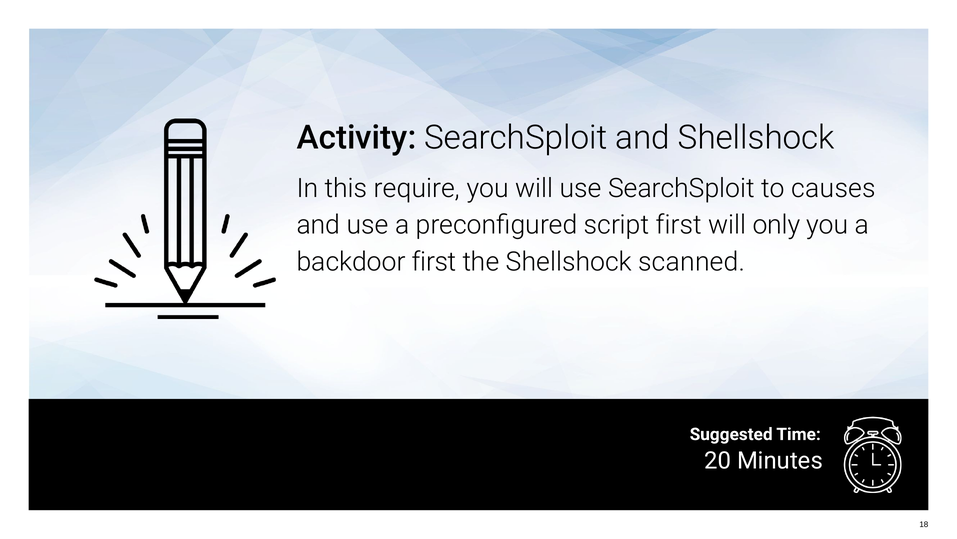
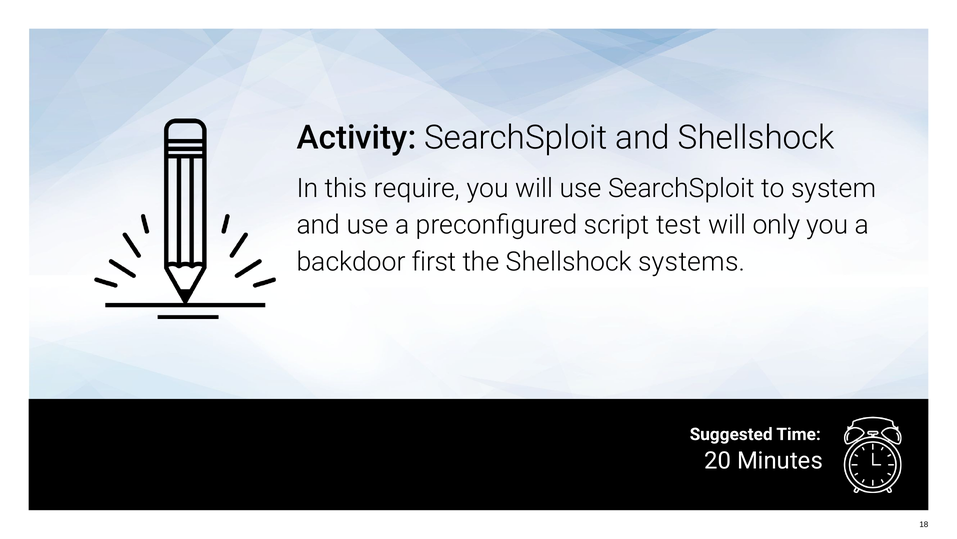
causes: causes -> system
script first: first -> test
scanned: scanned -> systems
